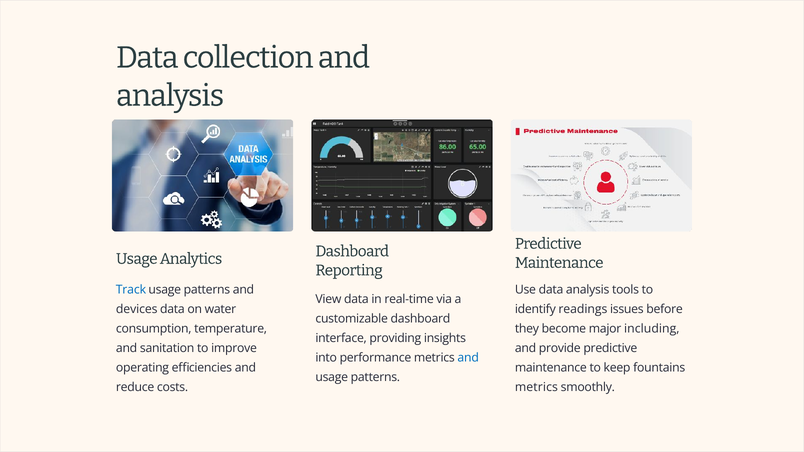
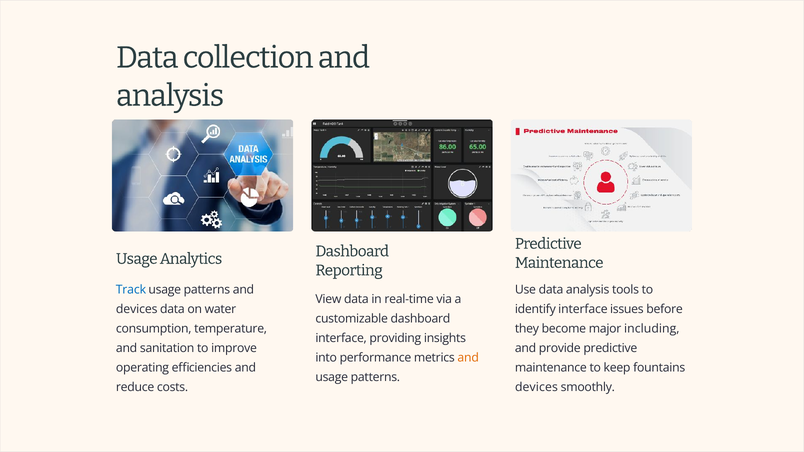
identify readings: readings -> interface
and at (468, 358) colour: blue -> orange
metrics at (536, 387): metrics -> devices
